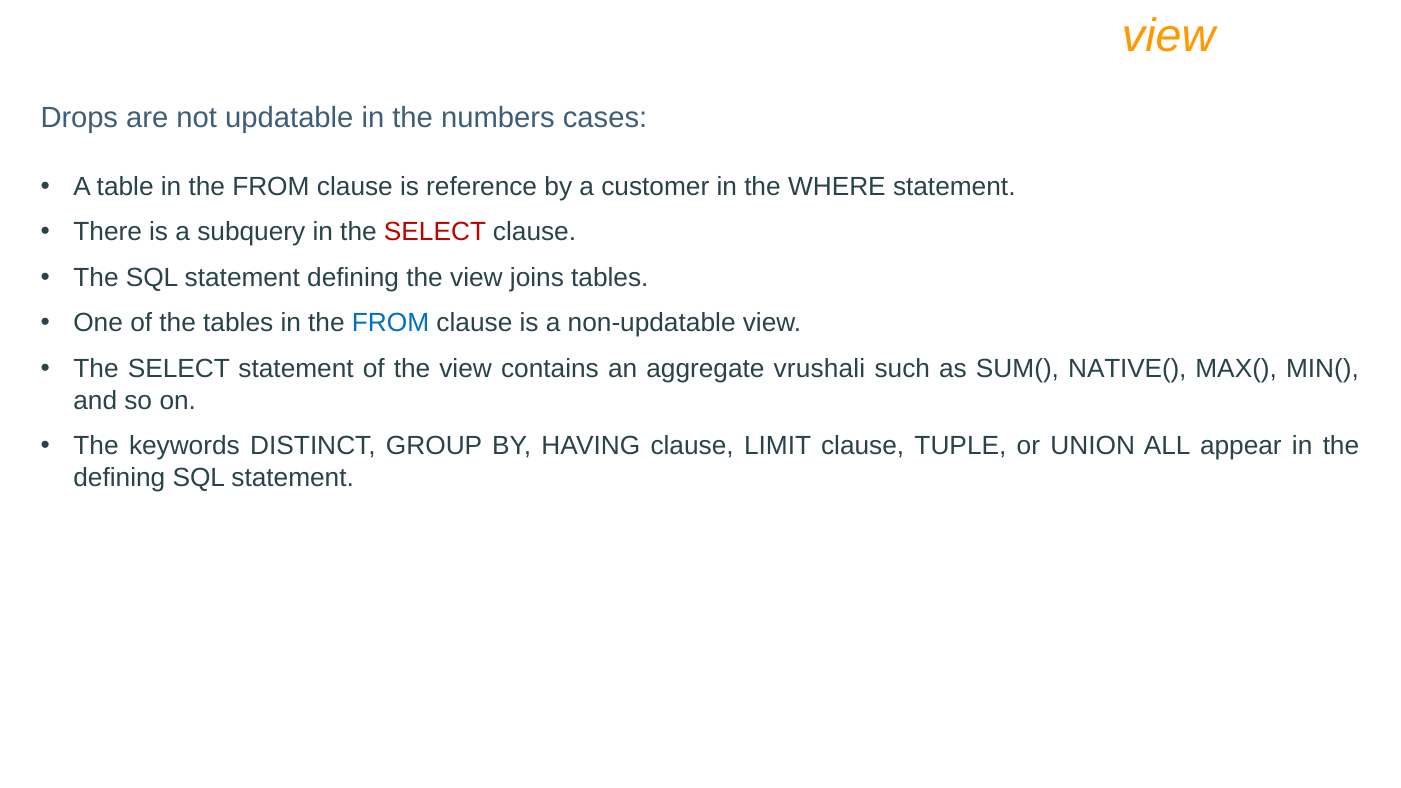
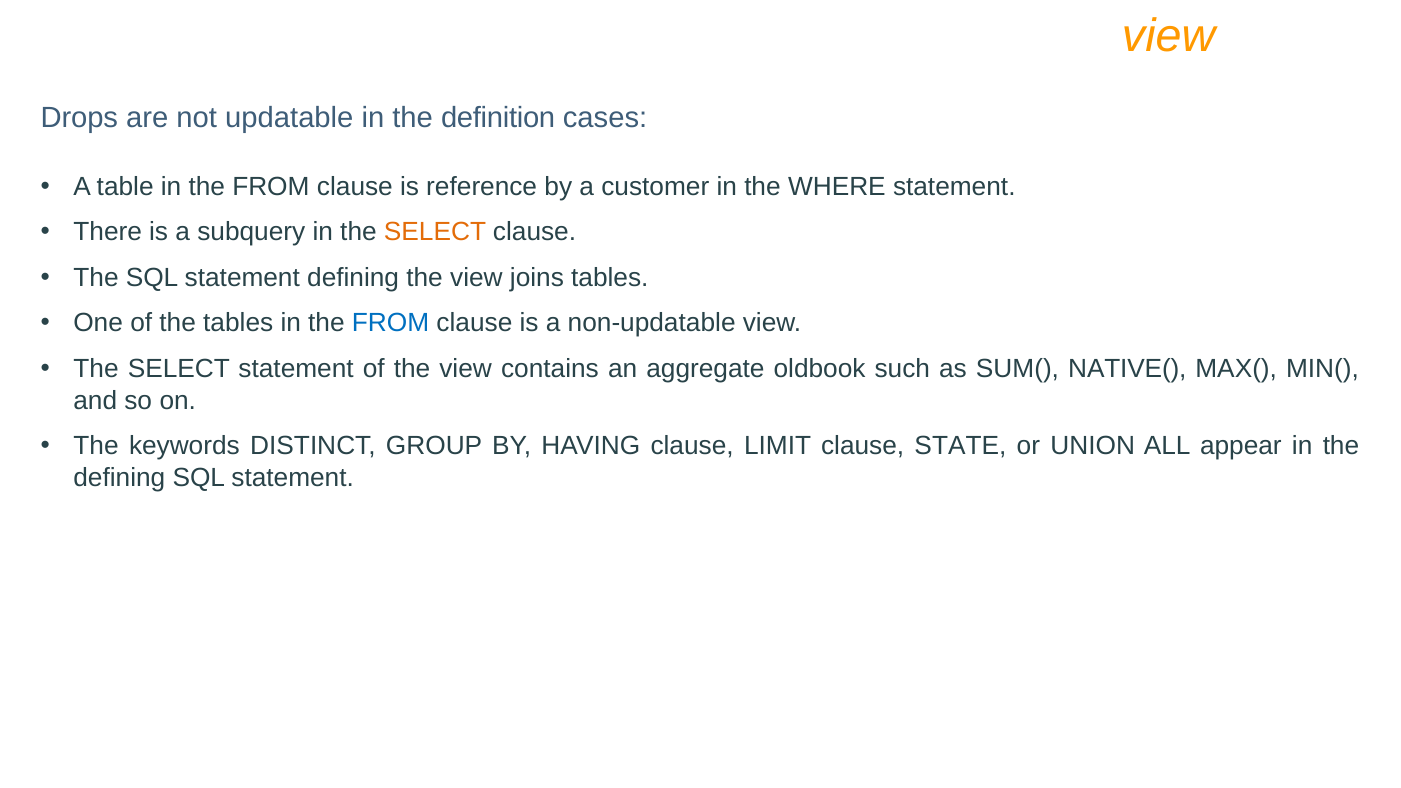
numbers: numbers -> definition
SELECT at (435, 232) colour: red -> orange
vrushali: vrushali -> oldbook
TUPLE: TUPLE -> STATE
